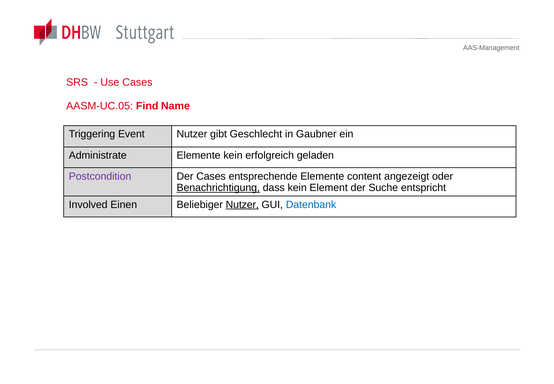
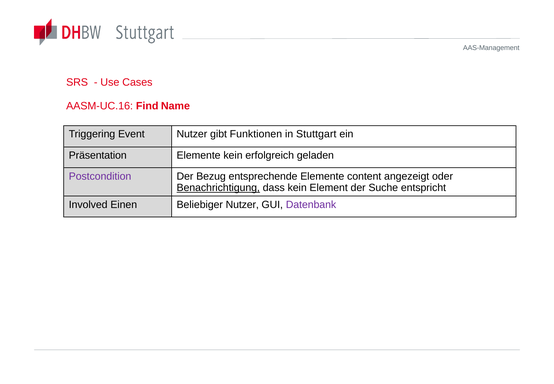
AASM-UC.05: AASM-UC.05 -> AASM-UC.16
Geschlecht: Geschlecht -> Funktionen
Gaubner: Gaubner -> Stuttgart
Administrate: Administrate -> Präsentation
Der Cases: Cases -> Bezug
Nutzer at (242, 204) underline: present -> none
Datenbank colour: blue -> purple
